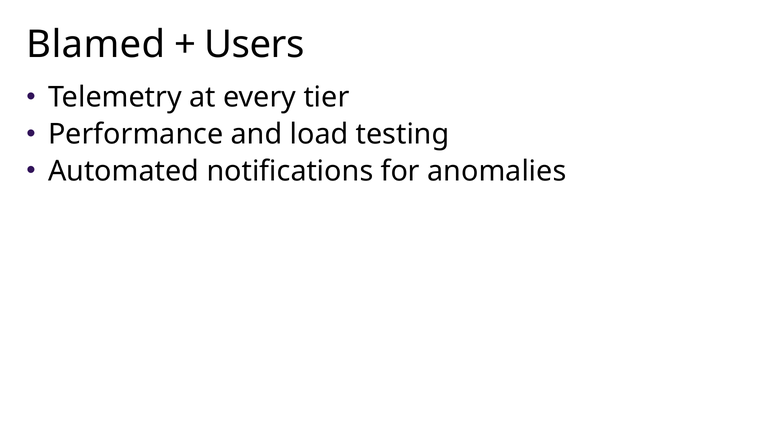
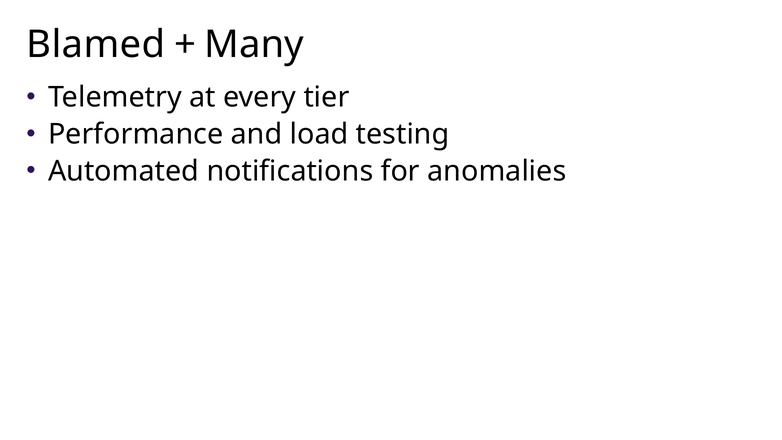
Users: Users -> Many
